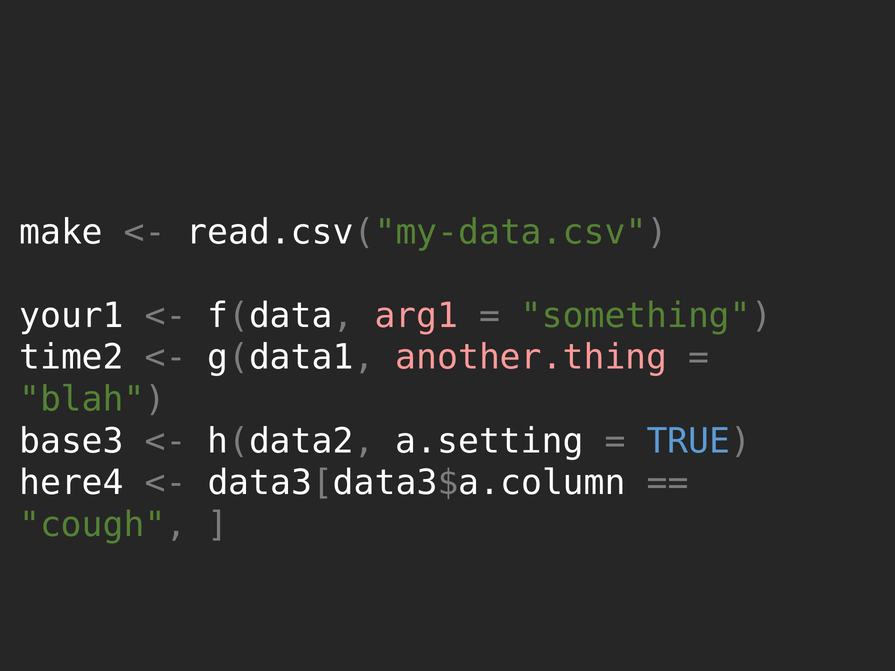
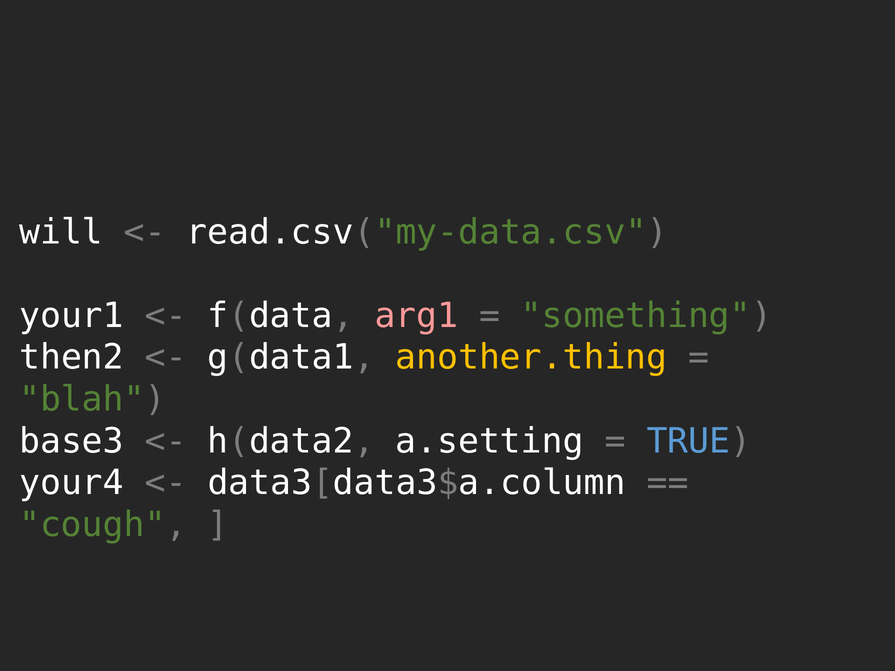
make: make -> will
time2: time2 -> then2
another.thing colour: pink -> yellow
here4: here4 -> your4
